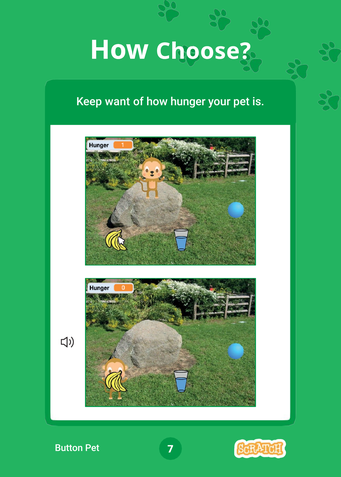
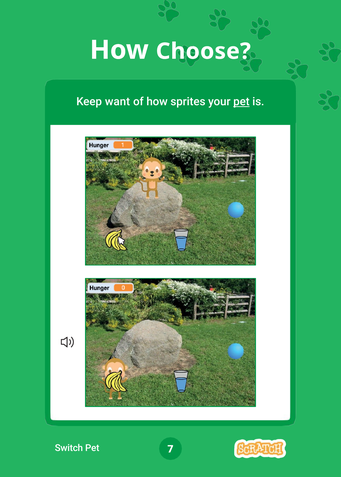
hunger: hunger -> sprites
pet at (241, 102) underline: none -> present
Button: Button -> Switch
